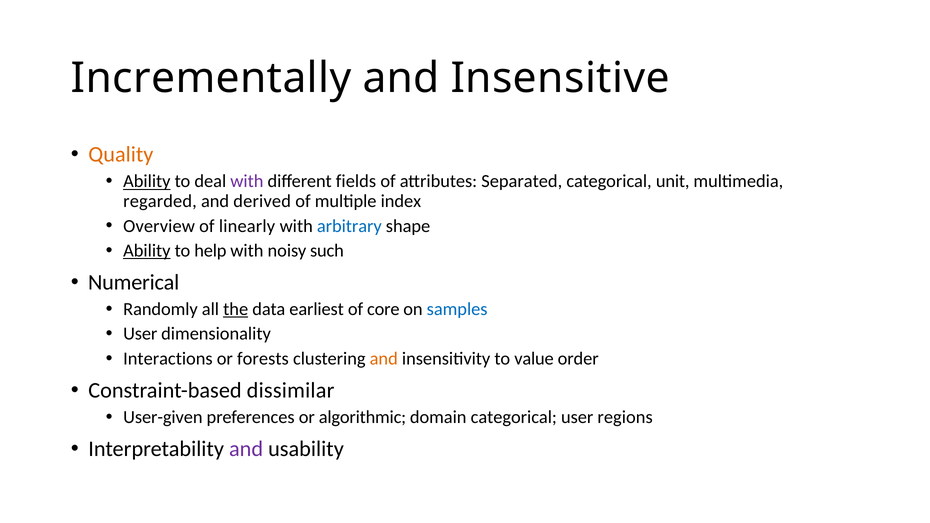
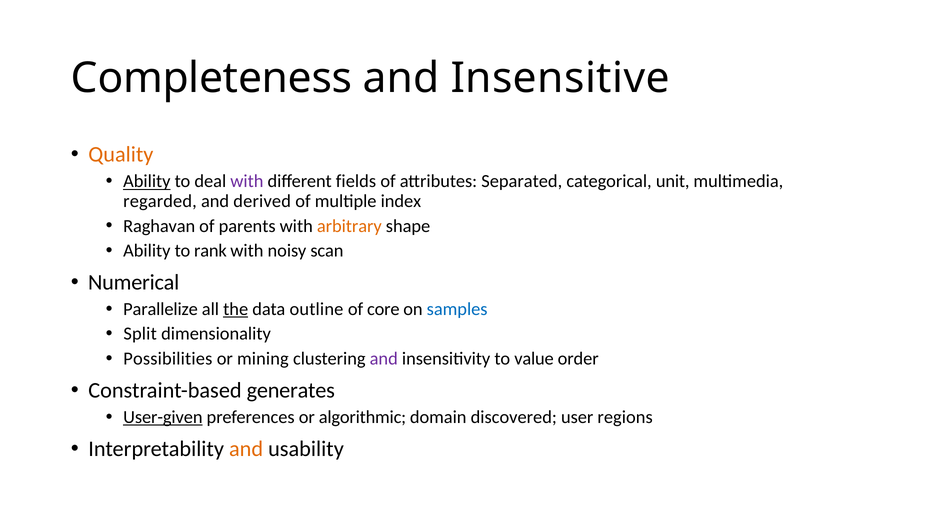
Incrementally: Incrementally -> Completeness
Overview: Overview -> Raghavan
linearly: linearly -> parents
arbitrary colour: blue -> orange
Ability at (147, 251) underline: present -> none
help: help -> rank
such: such -> scan
Randomly: Randomly -> Parallelize
earliest: earliest -> outline
User at (140, 334): User -> Split
Interactions: Interactions -> Possibilities
forests: forests -> mining
and at (384, 359) colour: orange -> purple
dissimilar: dissimilar -> generates
User-given underline: none -> present
domain categorical: categorical -> discovered
and at (246, 449) colour: purple -> orange
